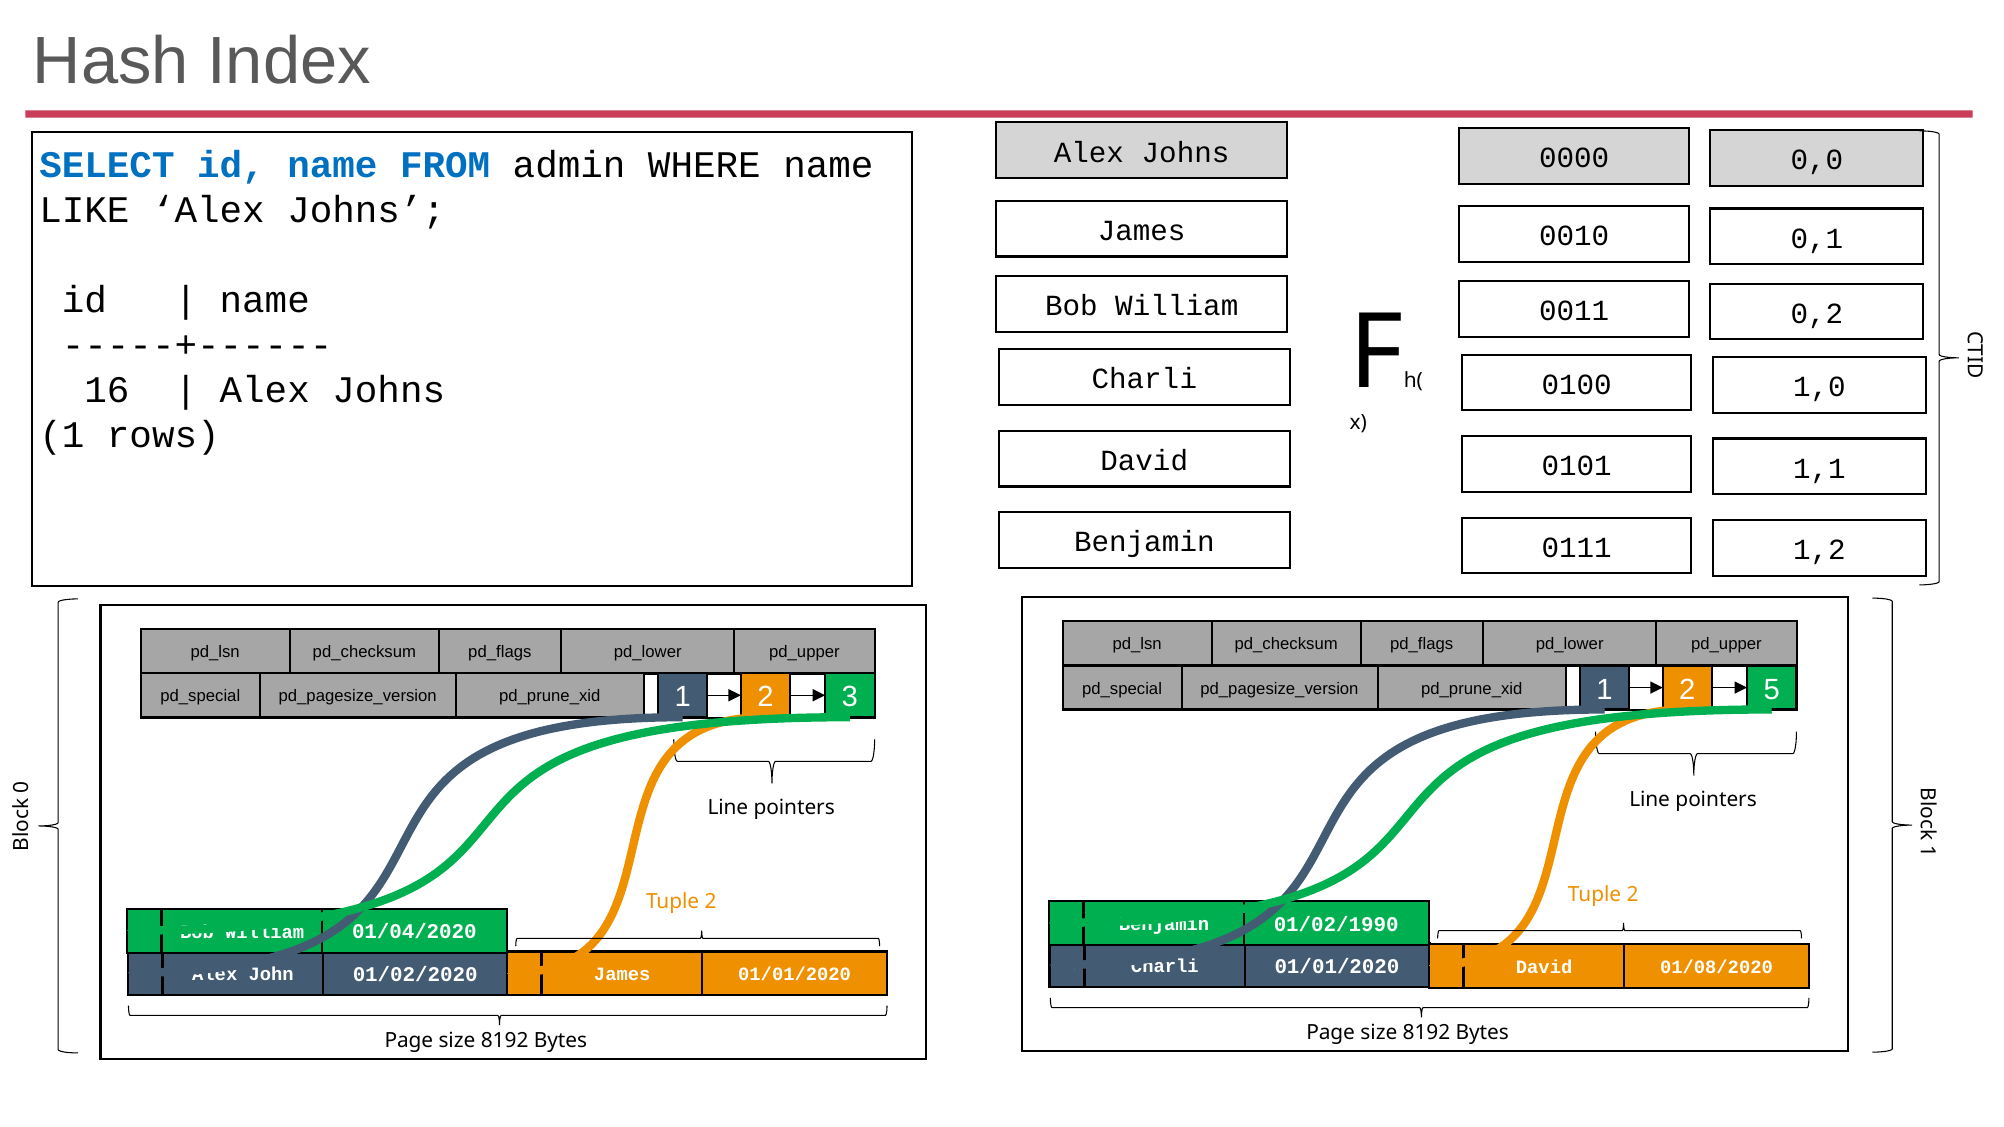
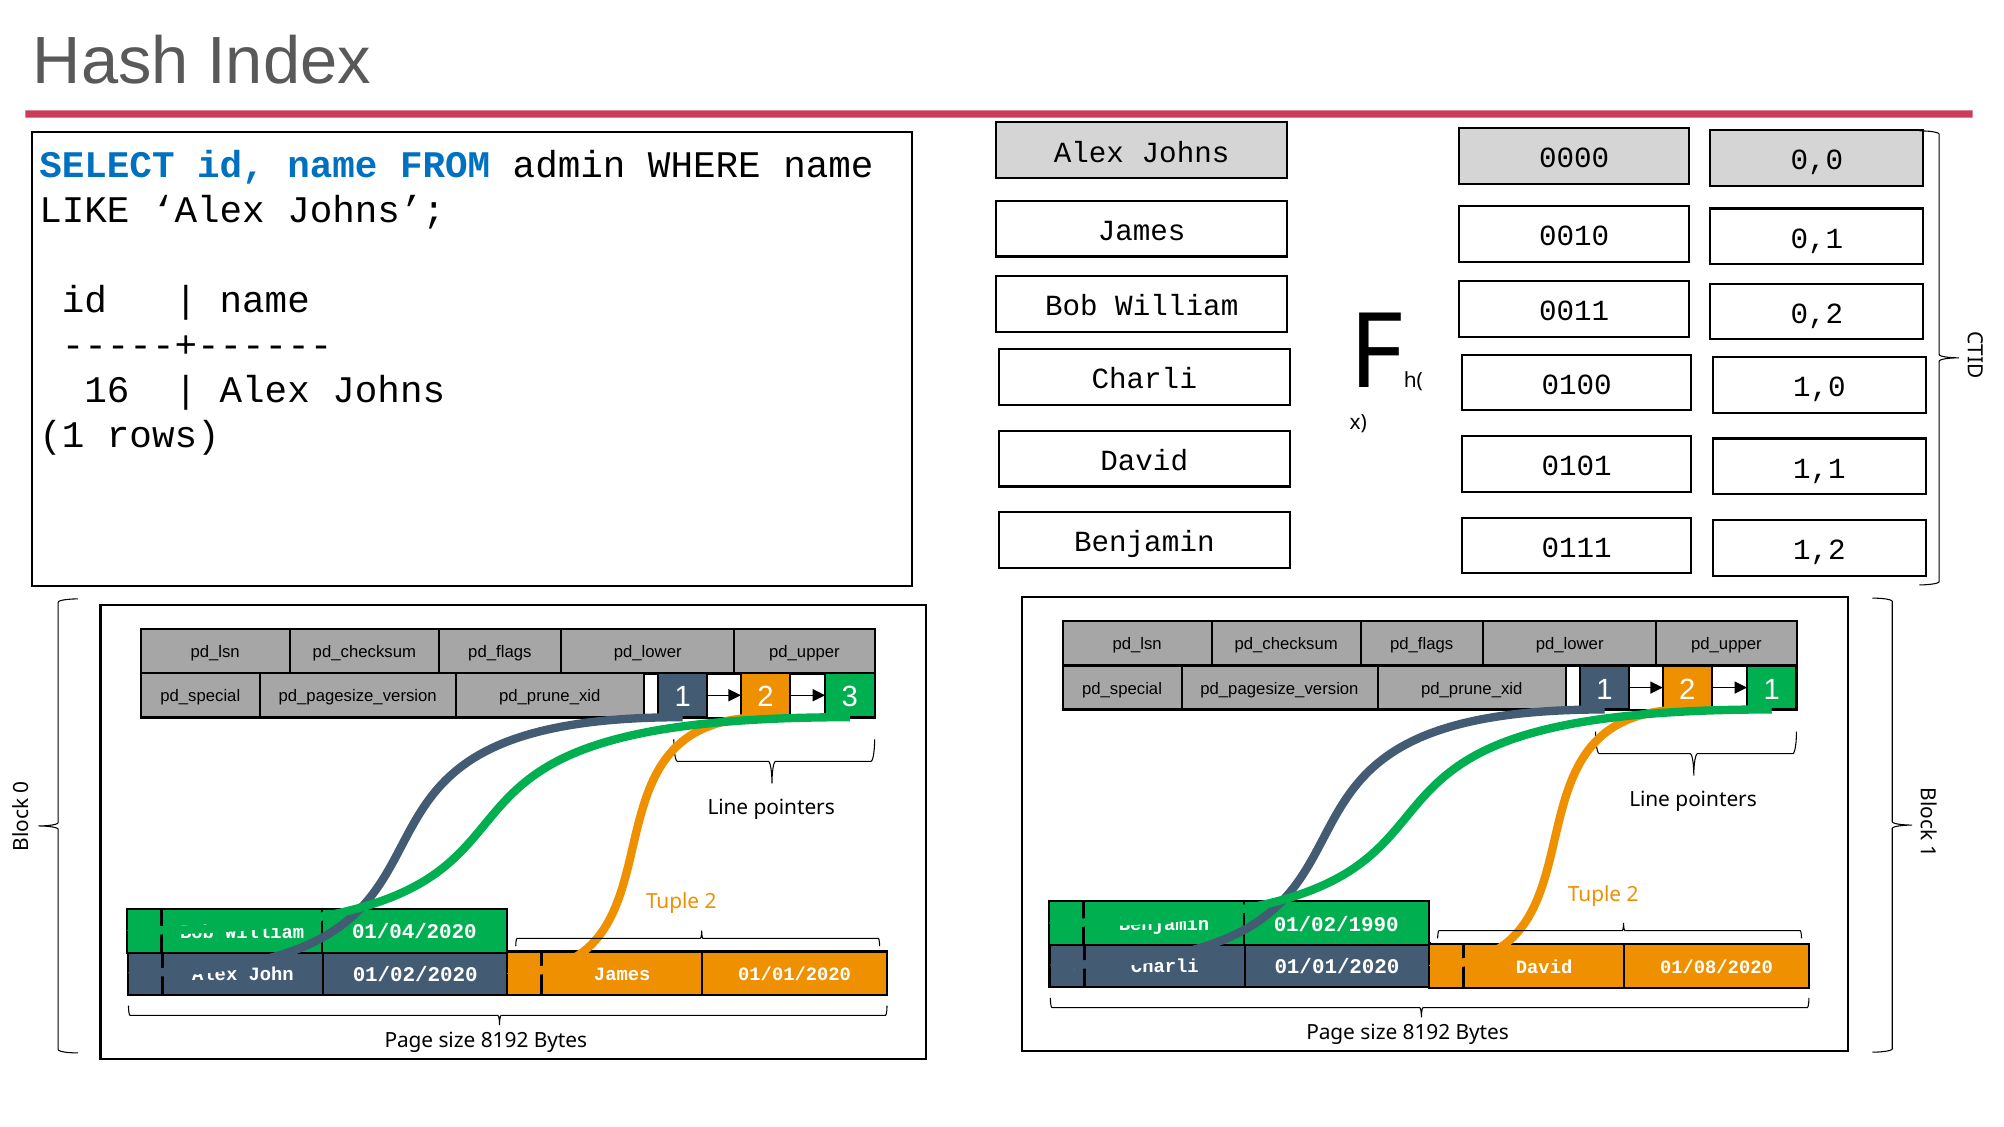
2 5: 5 -> 1
